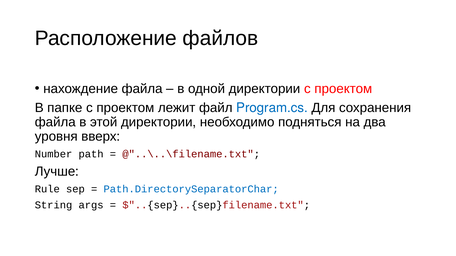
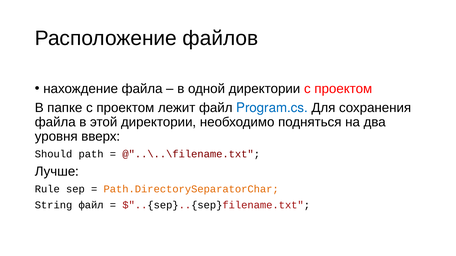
Number: Number -> Should
Path.DirectorySeparatorChar colour: blue -> orange
String args: args -> файл
